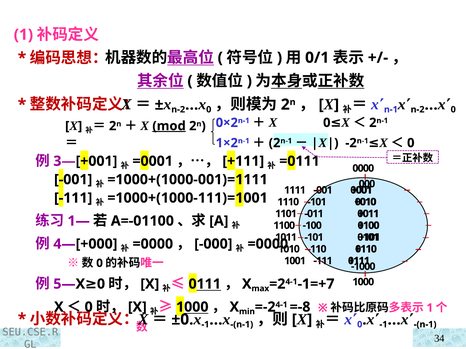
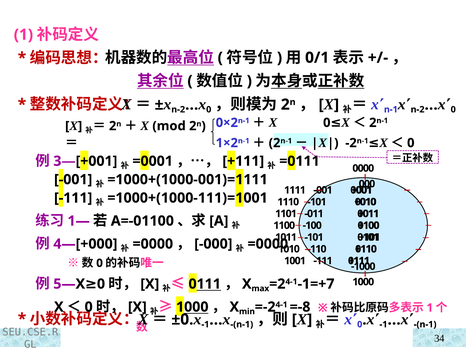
mod underline: present -> none
